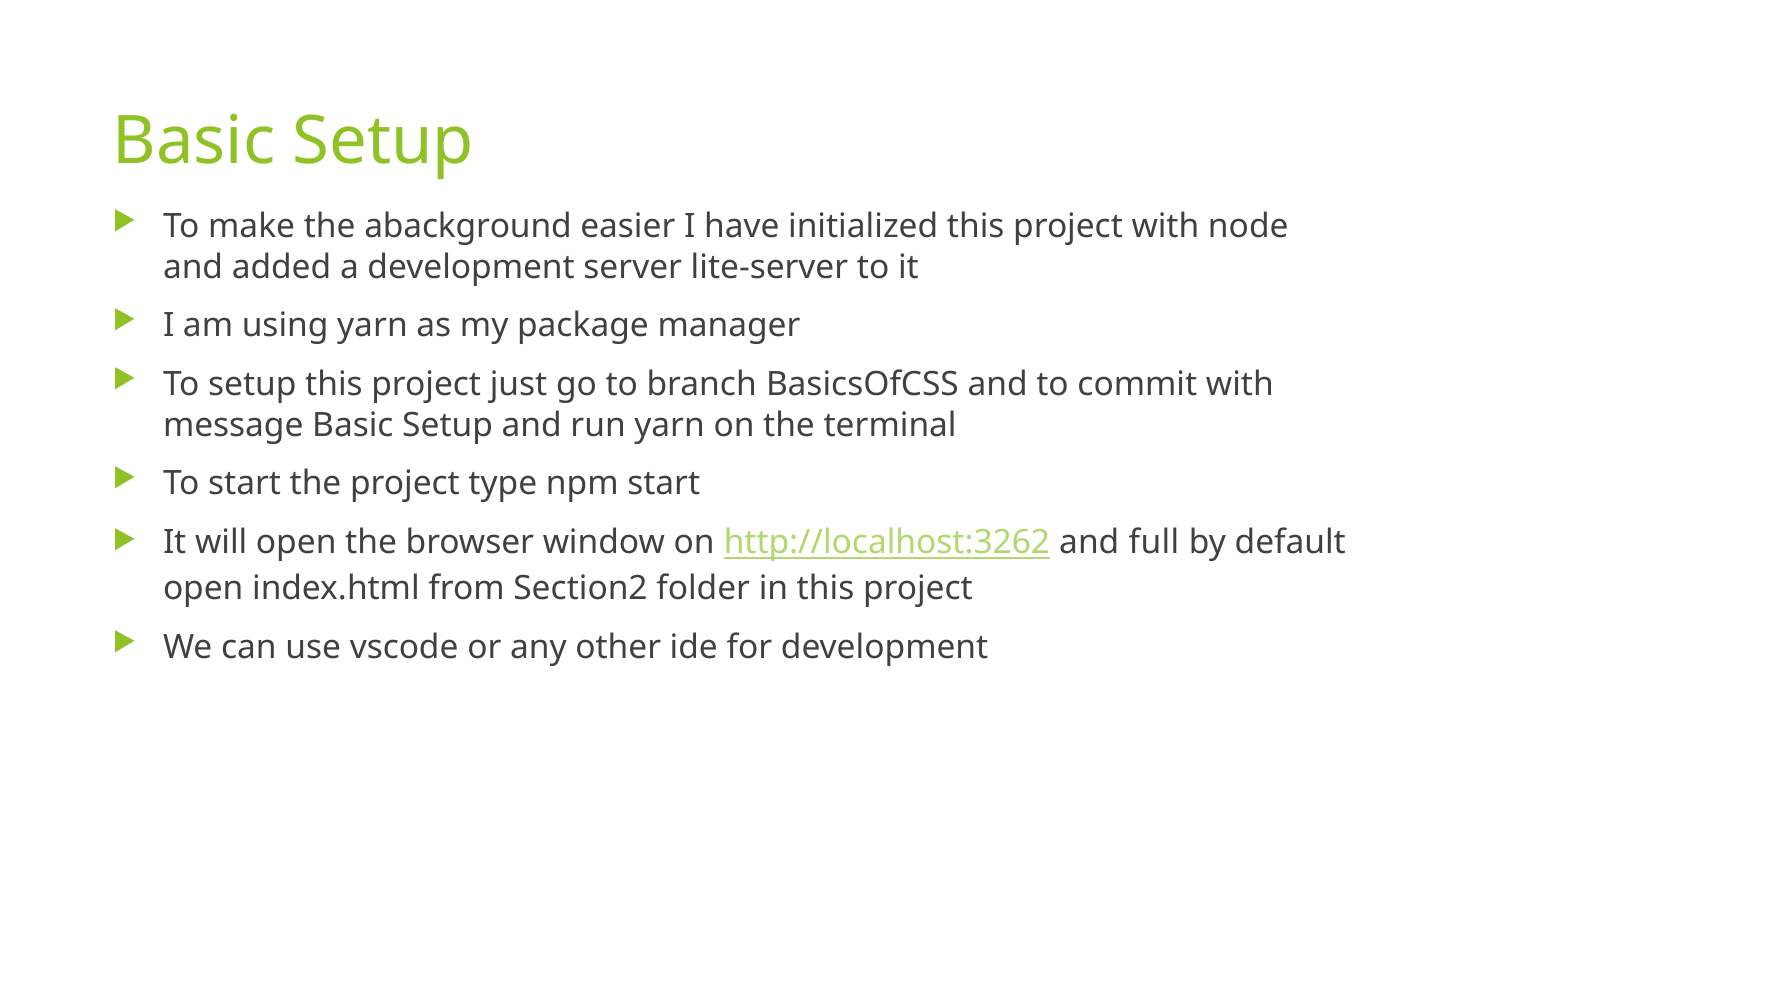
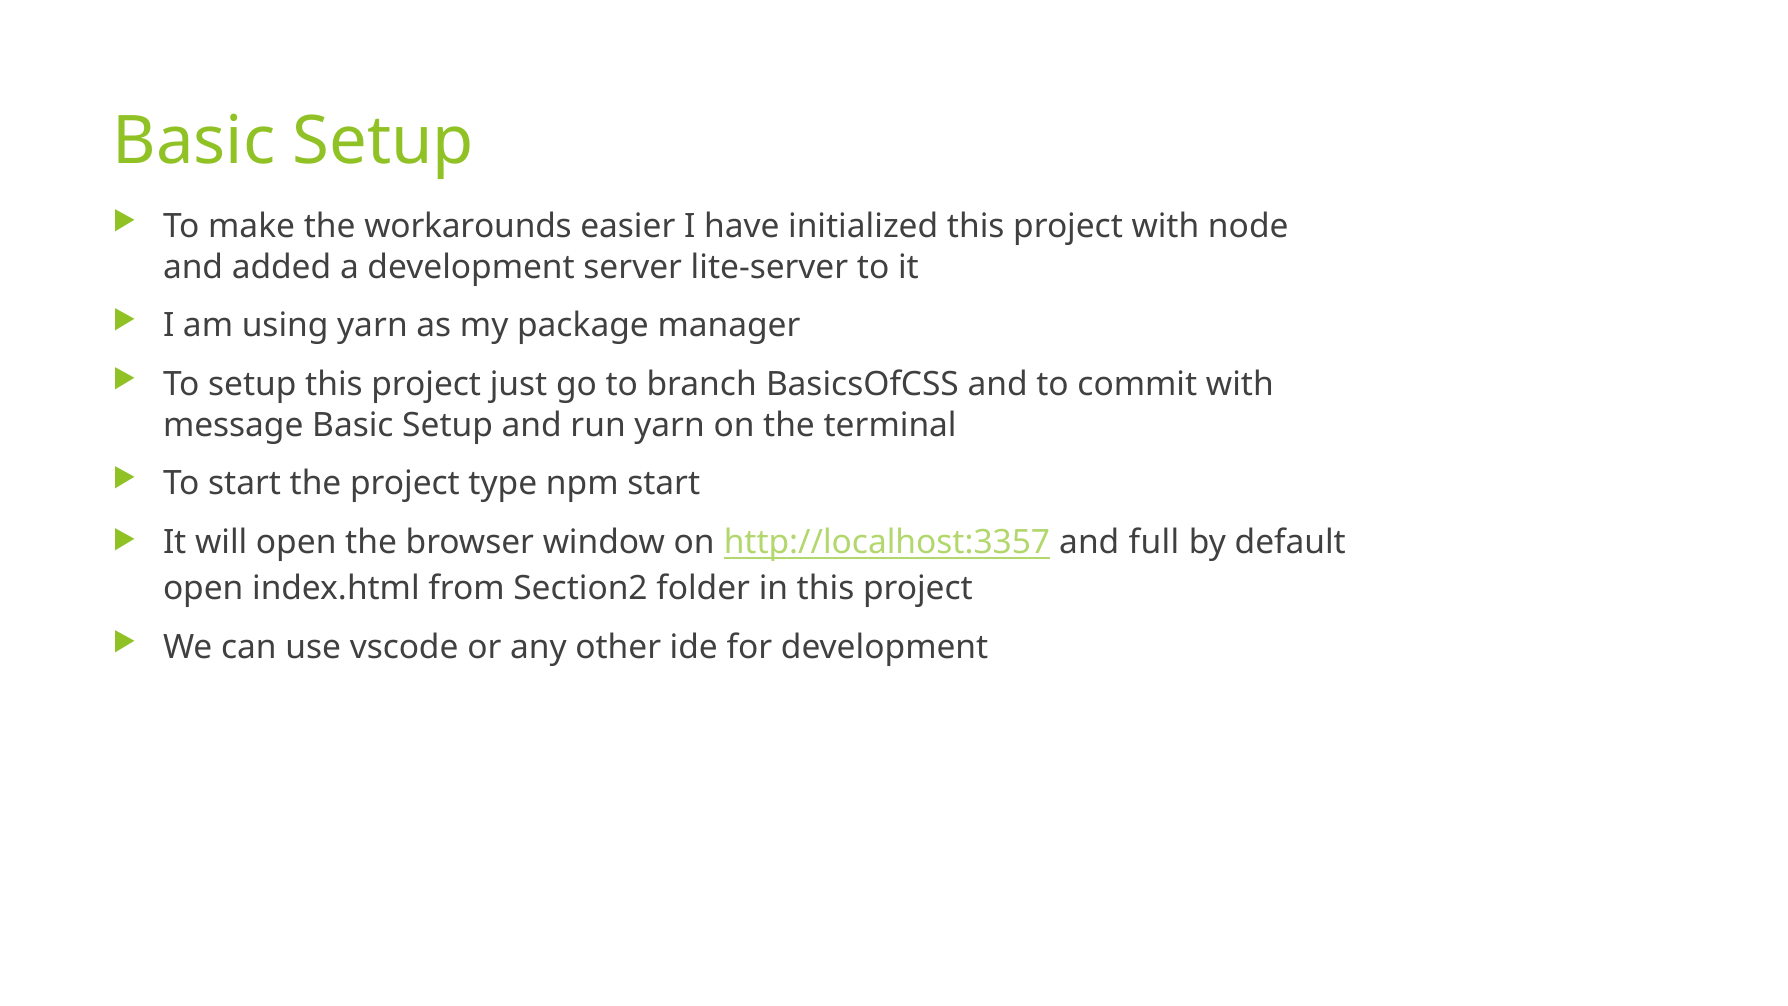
abackground: abackground -> workarounds
http://localhost:3262: http://localhost:3262 -> http://localhost:3357
